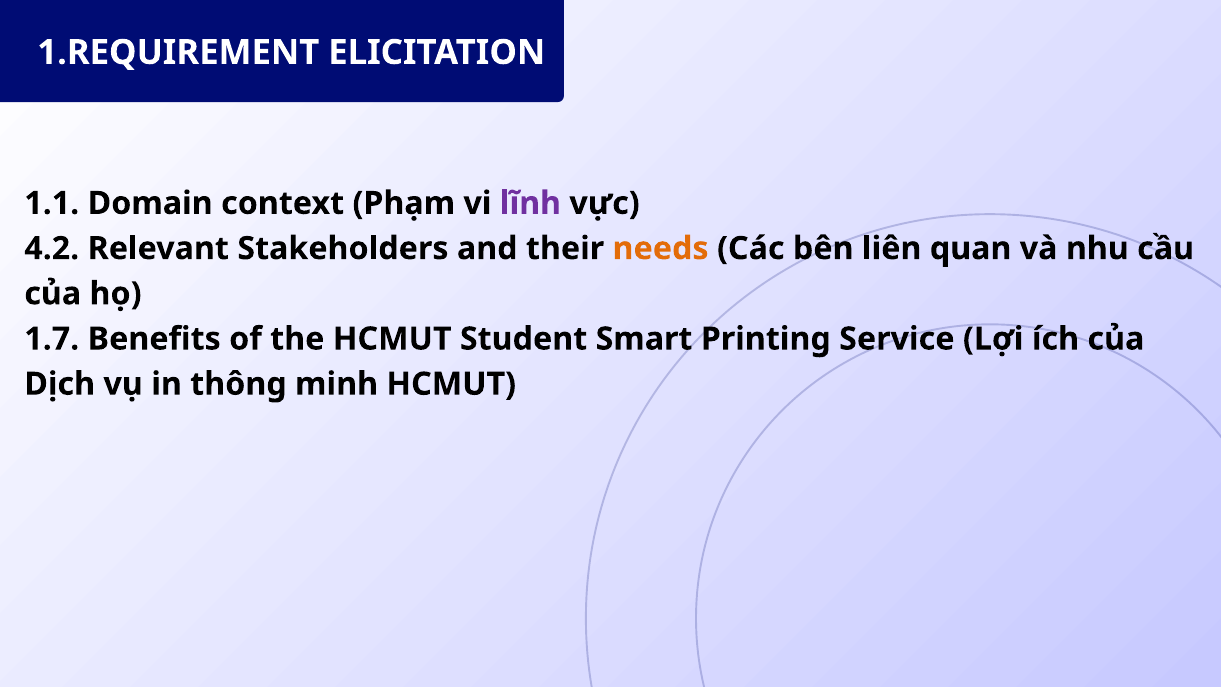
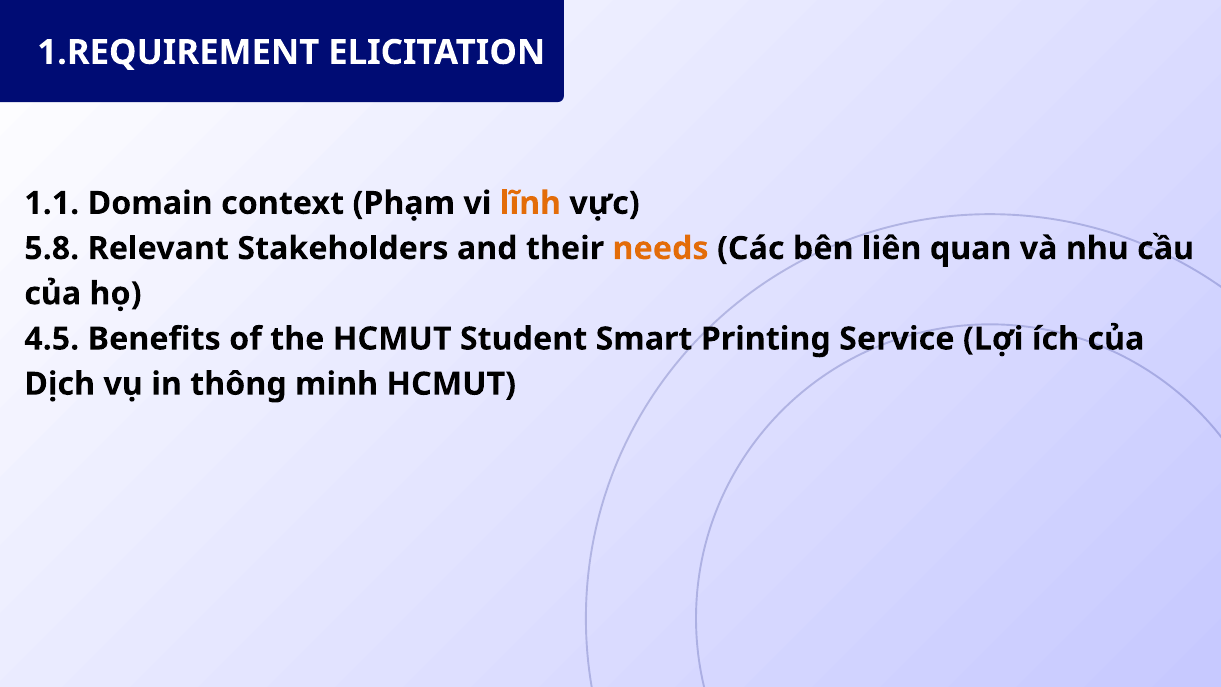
lĩnh colour: purple -> orange
4.2: 4.2 -> 5.8
1.7: 1.7 -> 4.5
